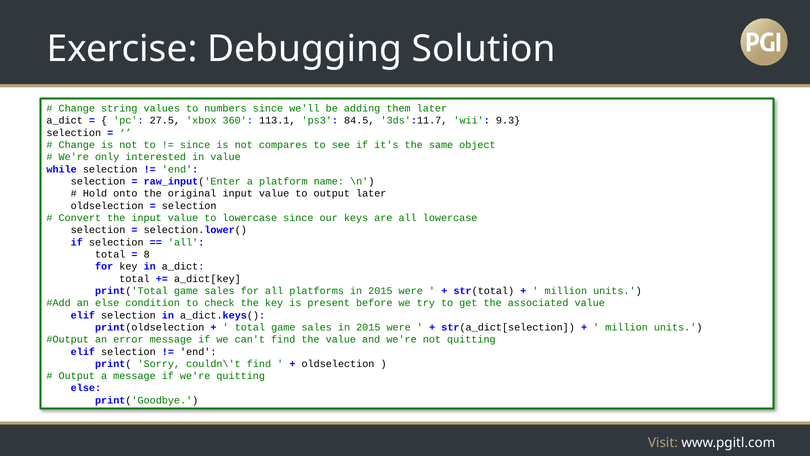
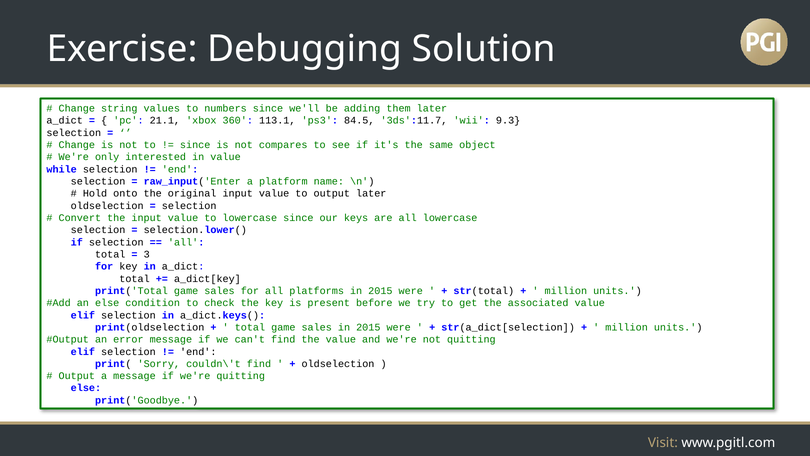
27.5: 27.5 -> 21.1
8: 8 -> 3
